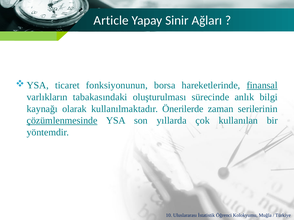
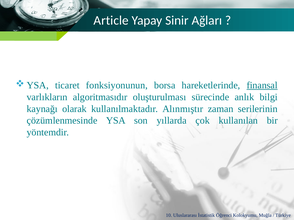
tabakasındaki: tabakasındaki -> algoritmasıdır
Önerilerde: Önerilerde -> Alınmıştır
çözümlenmesinde underline: present -> none
